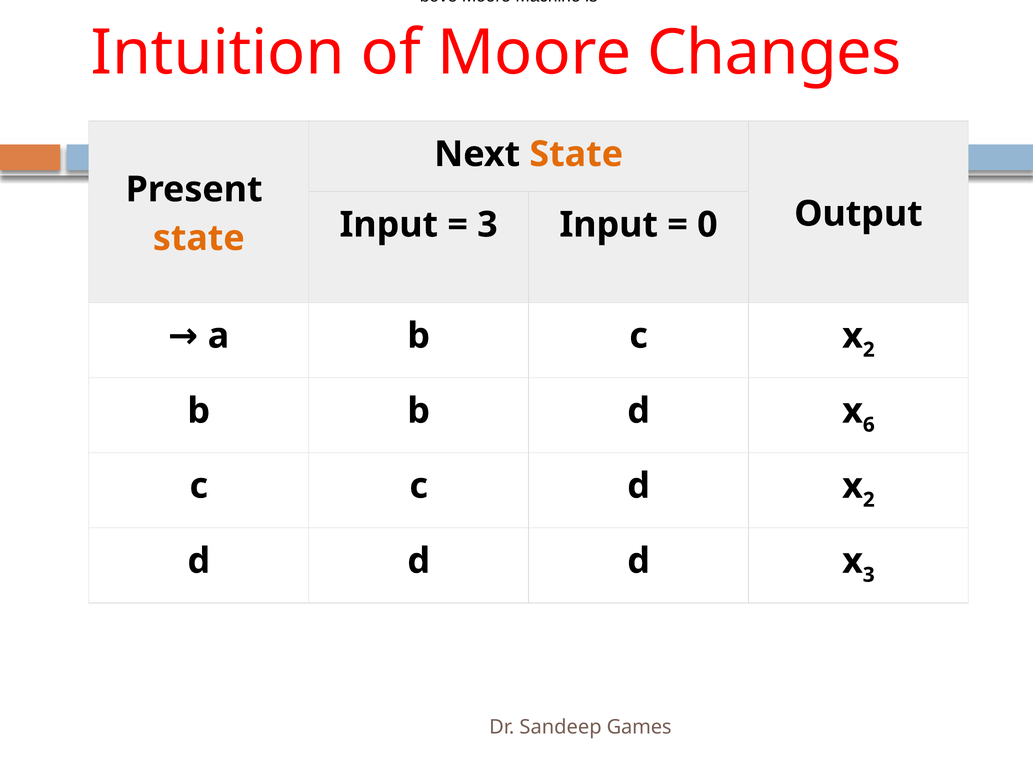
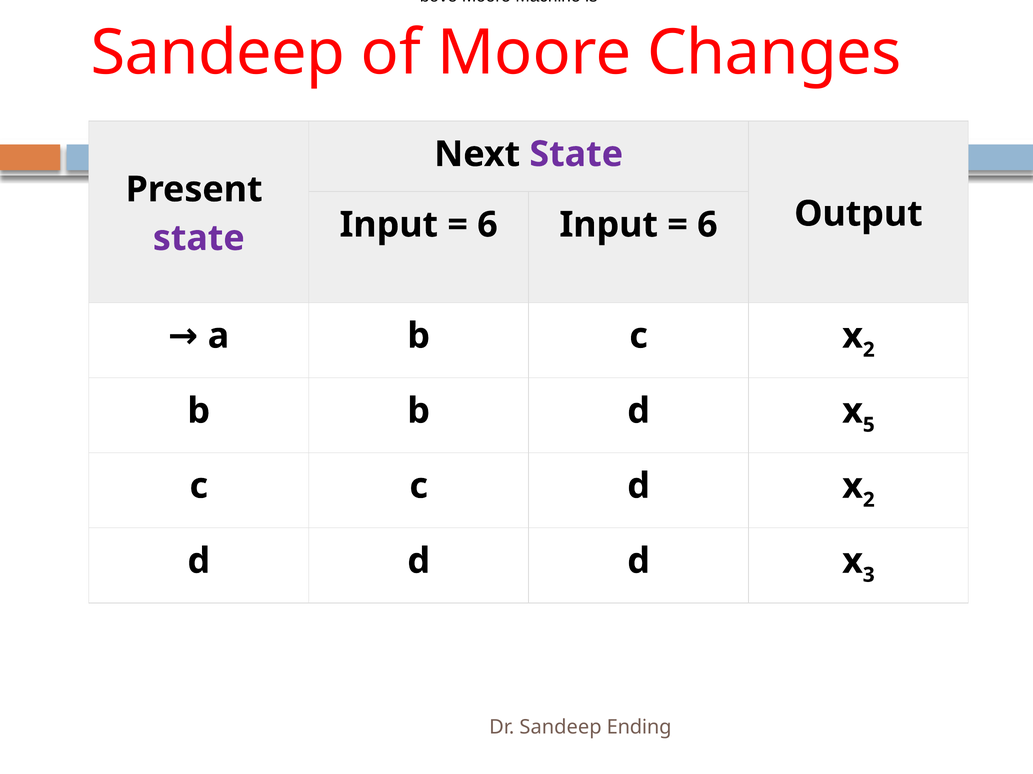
Intuition at (218, 53): Intuition -> Sandeep
State at (576, 154) colour: orange -> purple
3 at (487, 225): 3 -> 6
0 at (707, 225): 0 -> 6
state at (199, 238) colour: orange -> purple
6: 6 -> 5
Games: Games -> Ending
